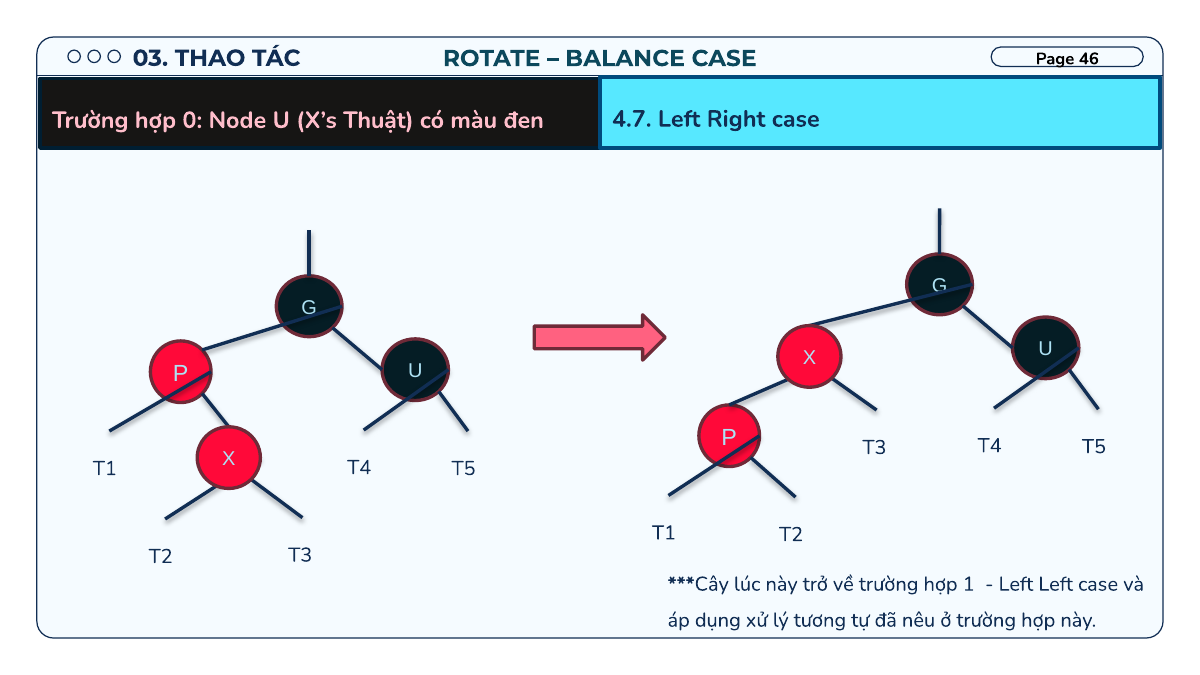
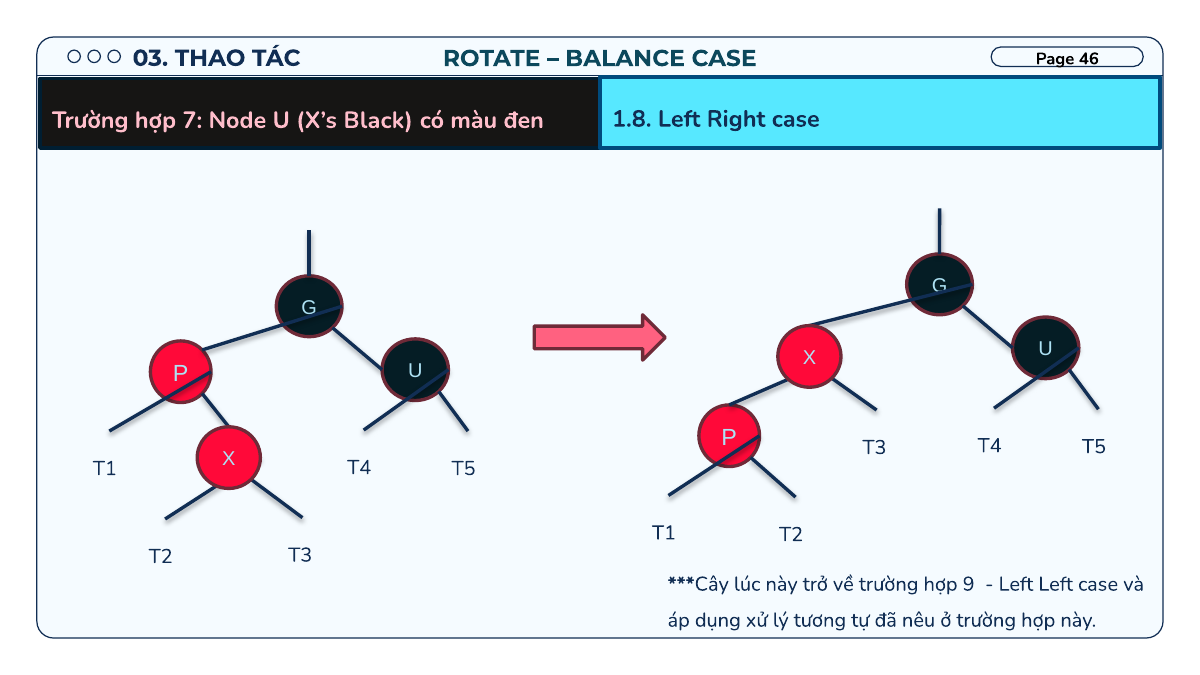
4.7: 4.7 -> 1.8
0: 0 -> 7
Thuật: Thuật -> Black
1: 1 -> 9
